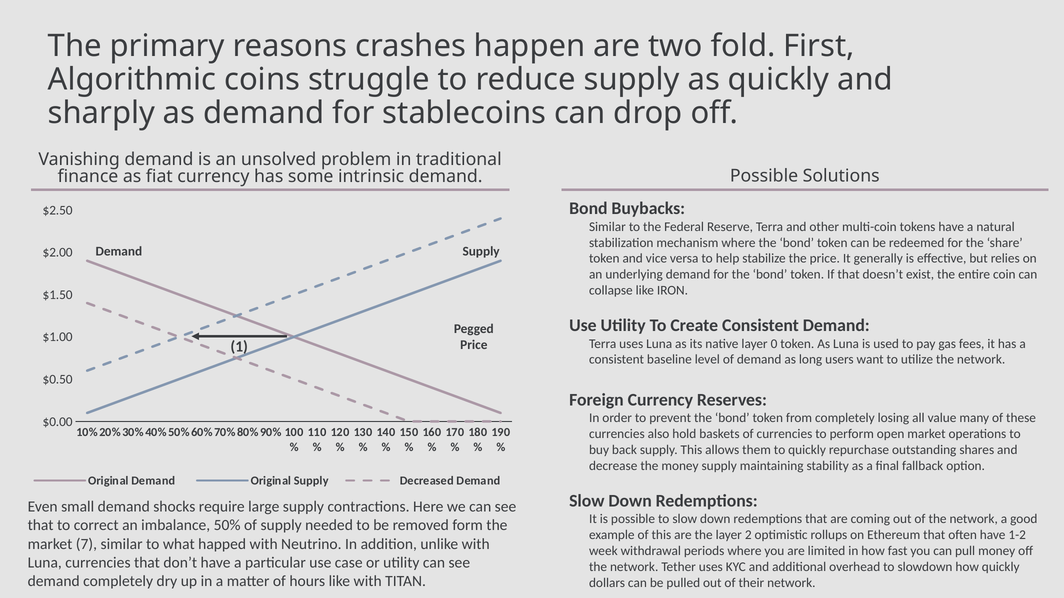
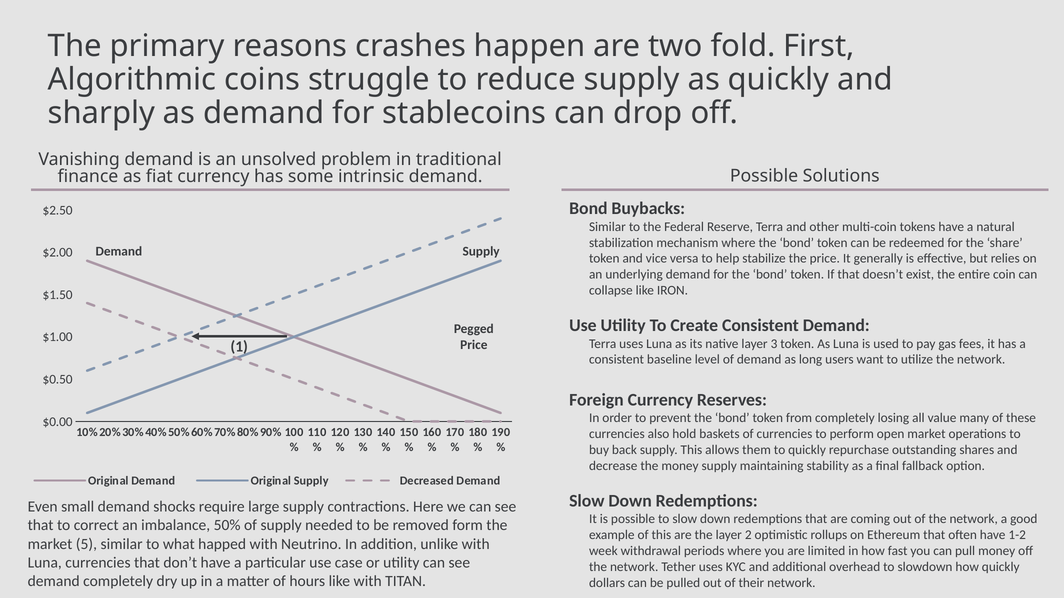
0: 0 -> 3
7: 7 -> 5
